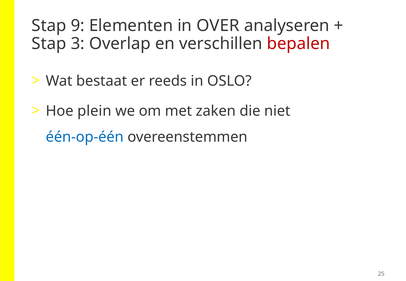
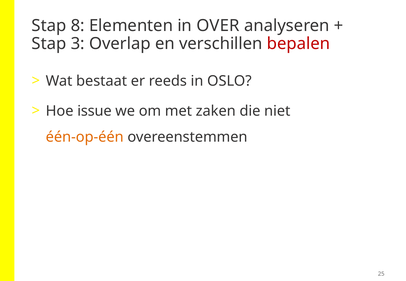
9: 9 -> 8
plein: plein -> issue
één-op-één colour: blue -> orange
